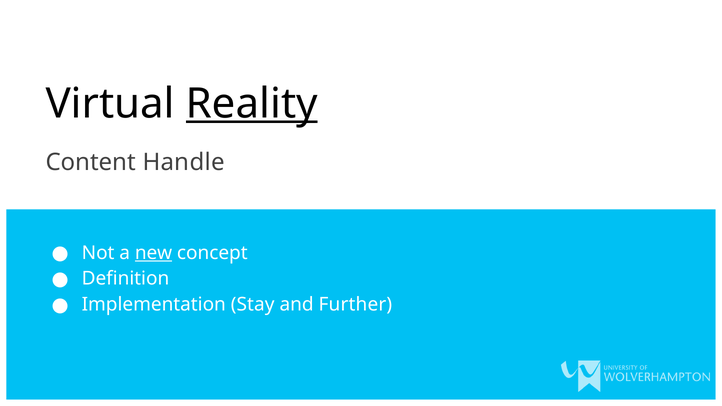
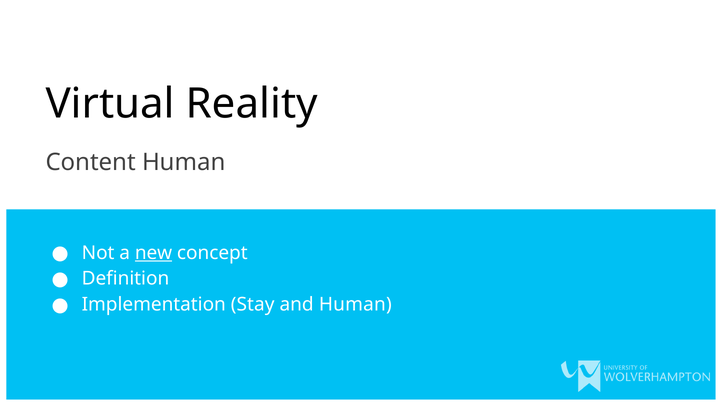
Reality underline: present -> none
Content Handle: Handle -> Human
and Further: Further -> Human
